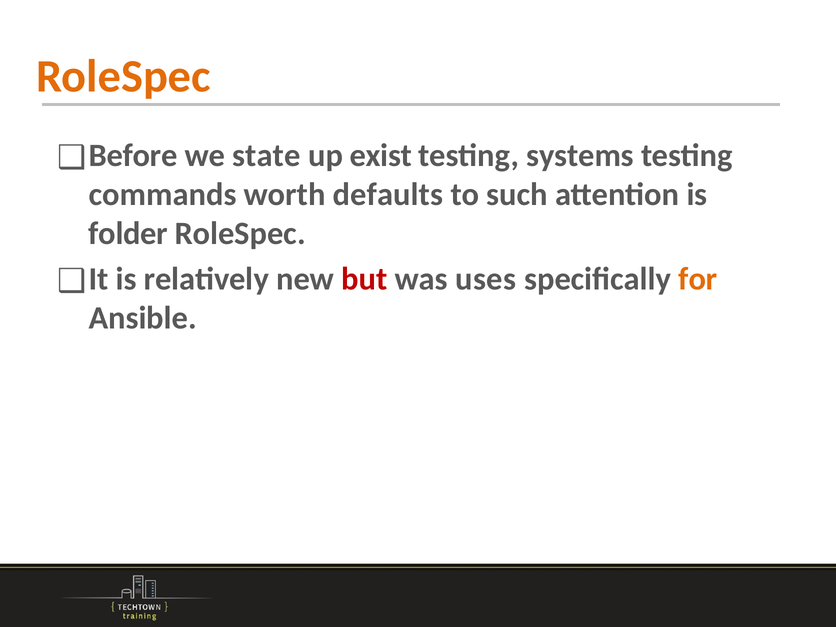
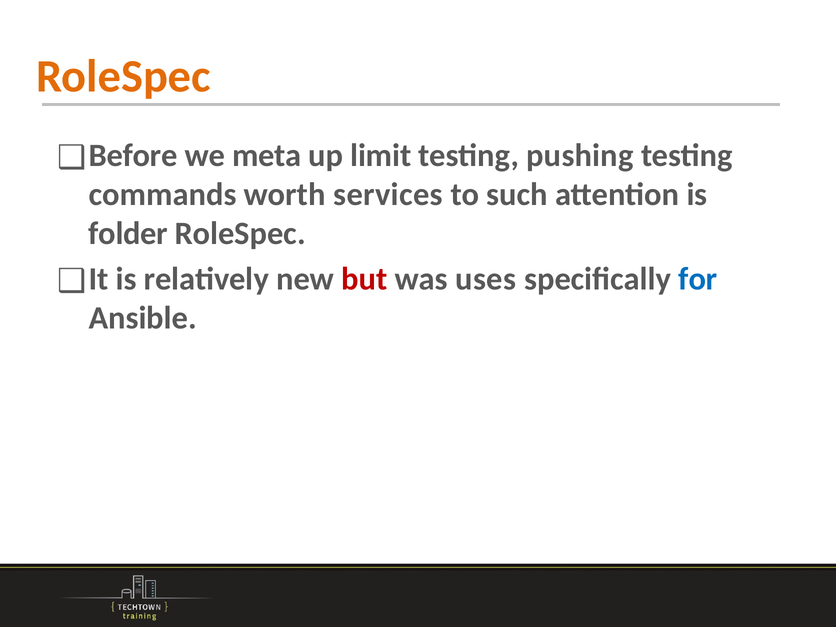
state: state -> meta
exist: exist -> limit
systems: systems -> pushing
defaults: defaults -> services
for colour: orange -> blue
